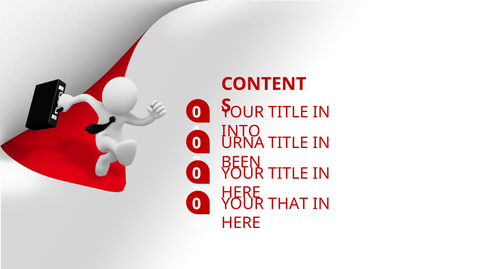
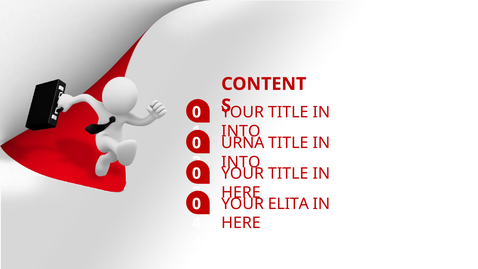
BEEN at (241, 162): BEEN -> INTO
THAT: THAT -> ELITA
